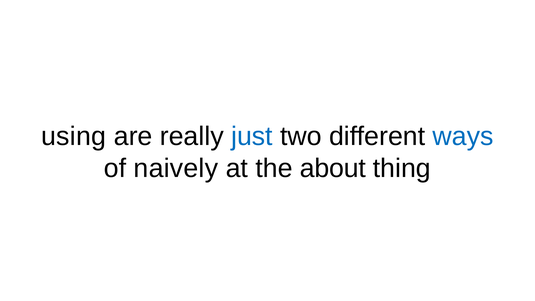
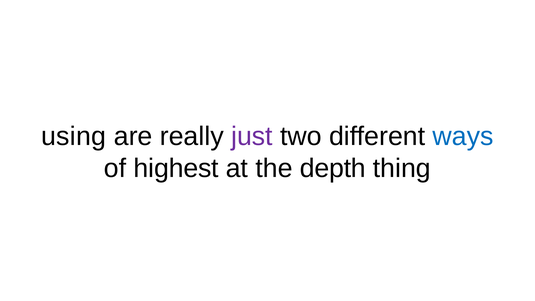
just colour: blue -> purple
naively: naively -> highest
about: about -> depth
